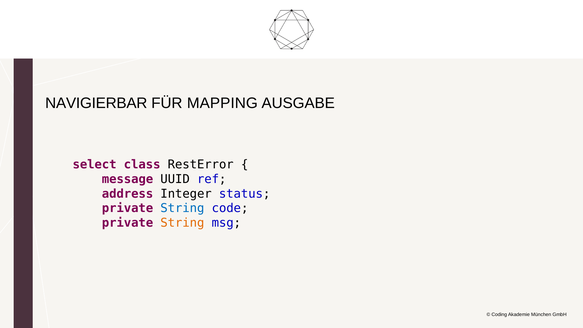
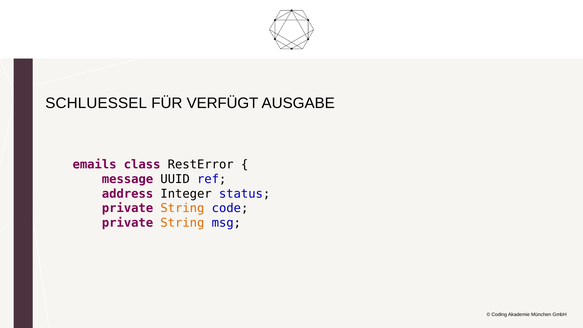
NAVIGIERBAR: NAVIGIERBAR -> SCHLUESSEL
MAPPING: MAPPING -> VERFÜGT
select: select -> emails
String at (182, 208) colour: blue -> orange
